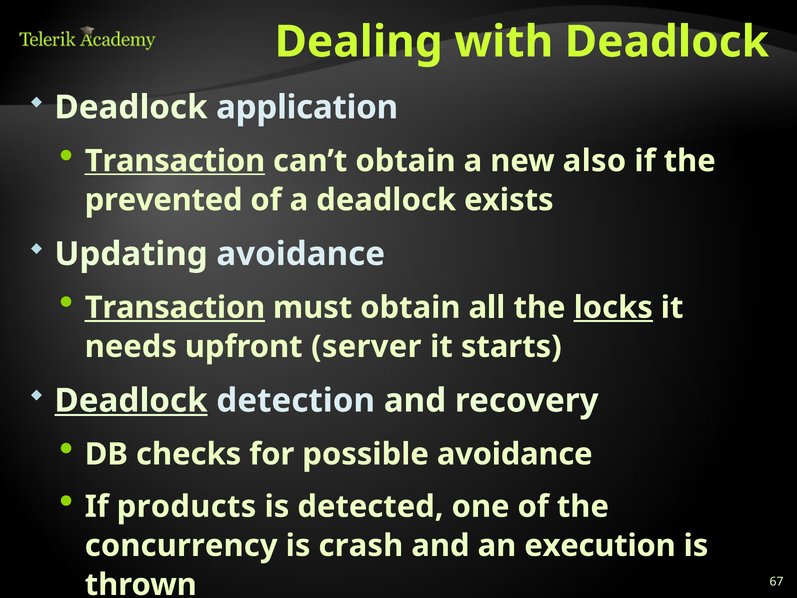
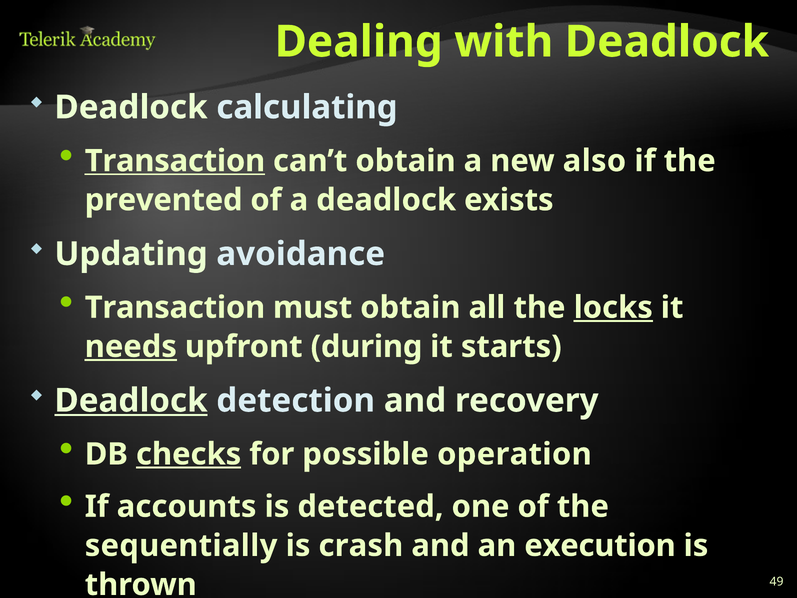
application: application -> calculating
Transaction at (175, 307) underline: present -> none
needs underline: none -> present
server: server -> during
checks underline: none -> present
possible avoidance: avoidance -> operation
products: products -> accounts
concurrency: concurrency -> sequentially
67: 67 -> 49
